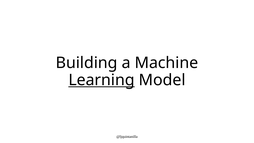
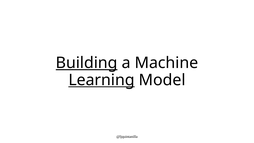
Building underline: none -> present
